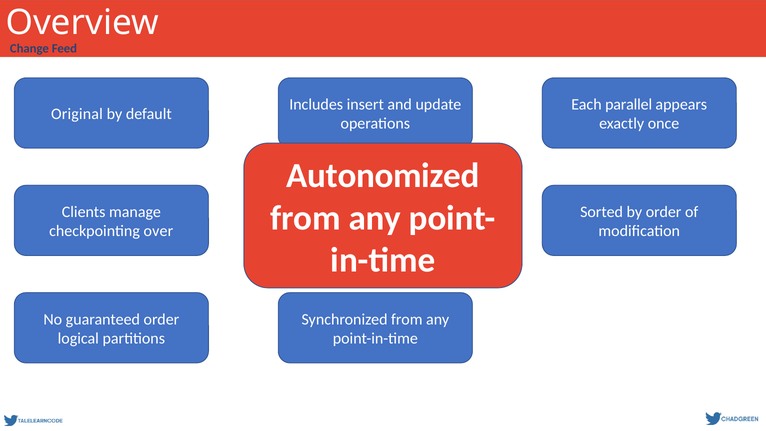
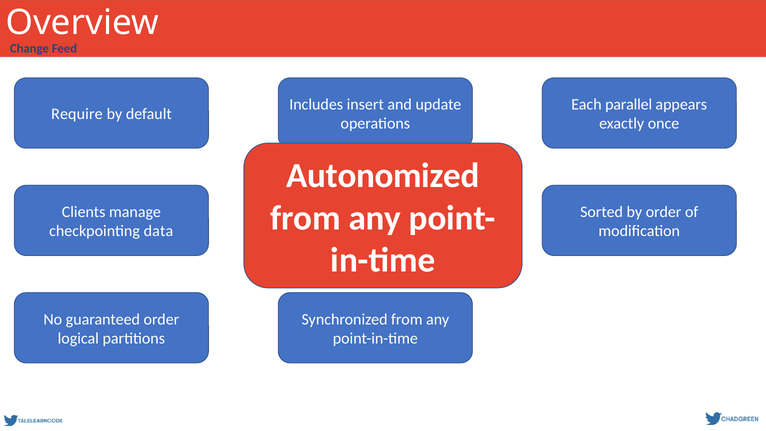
Original: Original -> Require
over: over -> data
